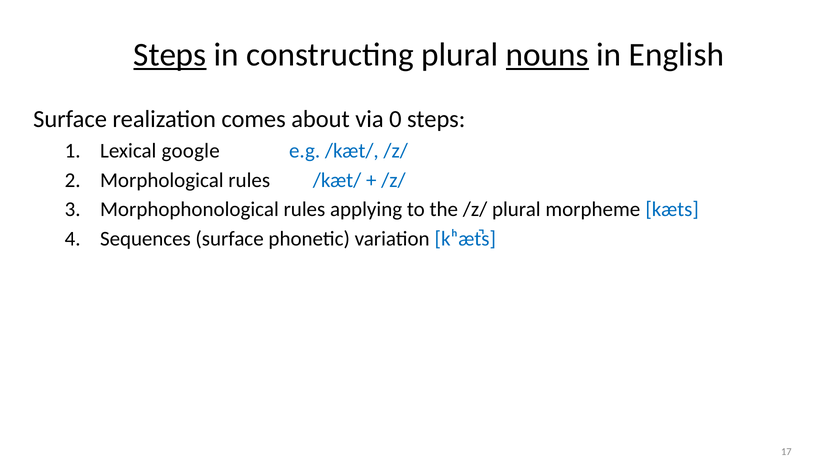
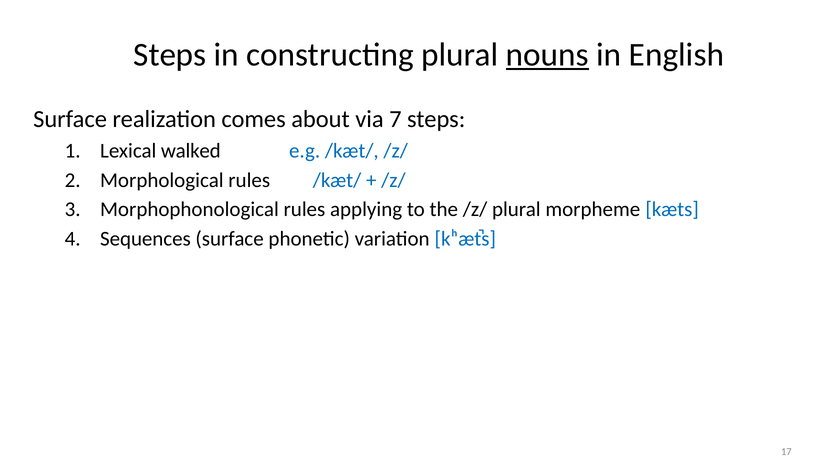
Steps at (170, 55) underline: present -> none
0: 0 -> 7
google: google -> walked
